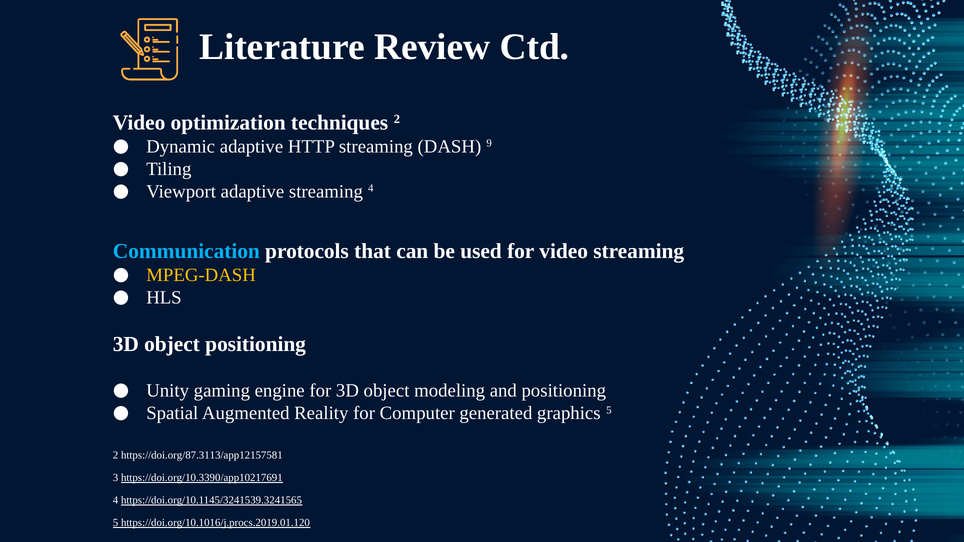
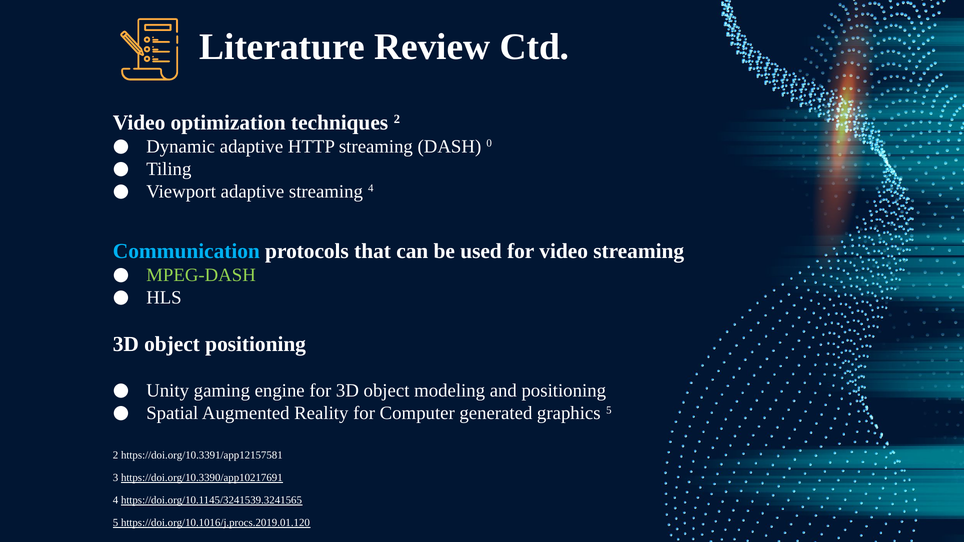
9: 9 -> 0
MPEG-DASH colour: yellow -> light green
https://doi.org/87.3113/app12157581: https://doi.org/87.3113/app12157581 -> https://doi.org/10.3391/app12157581
